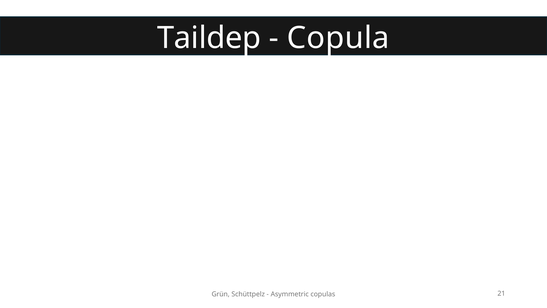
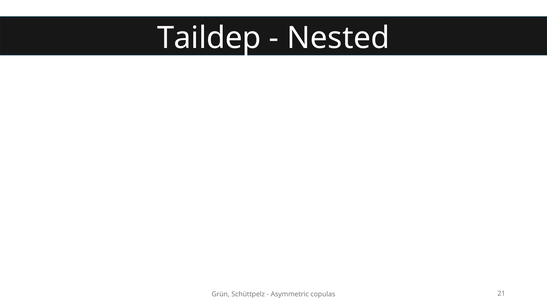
Copula: Copula -> Nested
